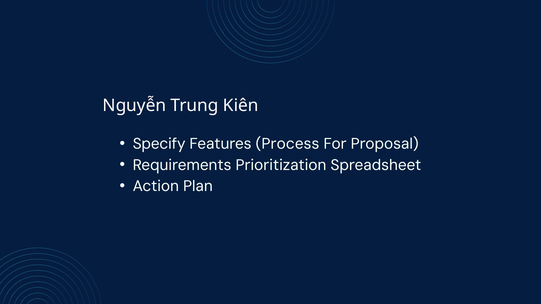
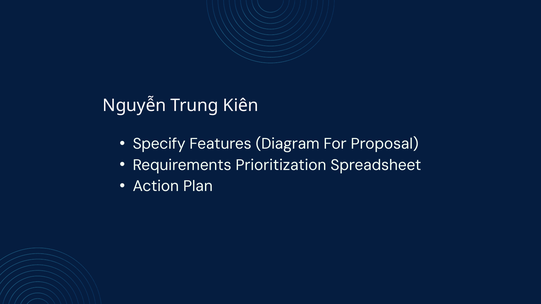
Process: Process -> Diagram
